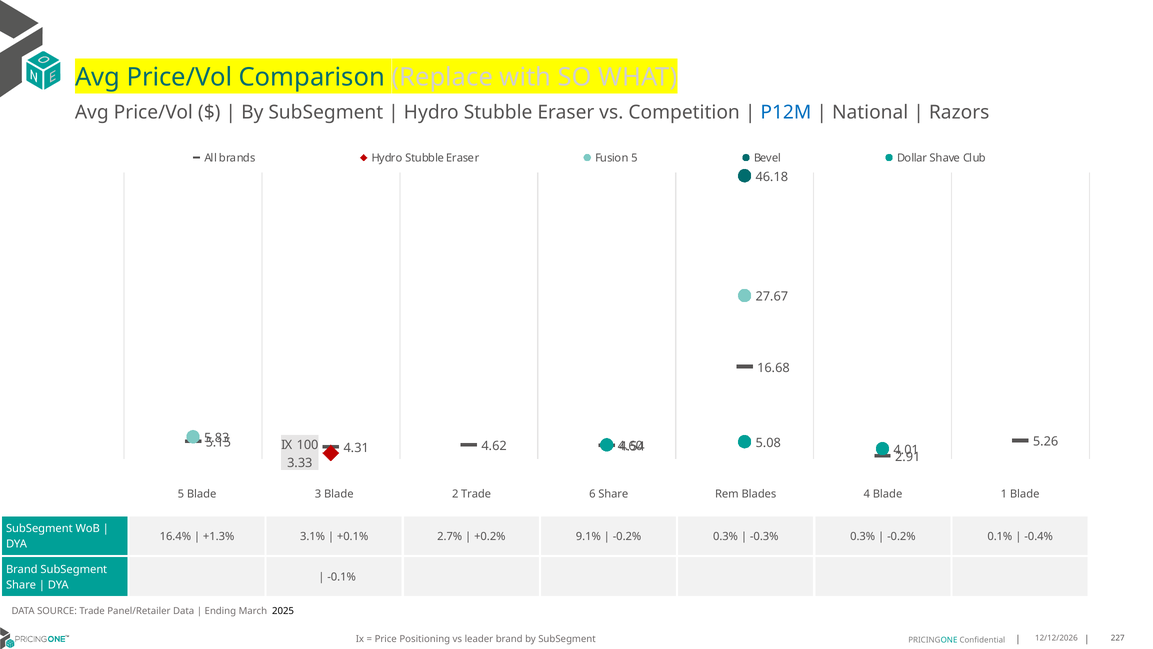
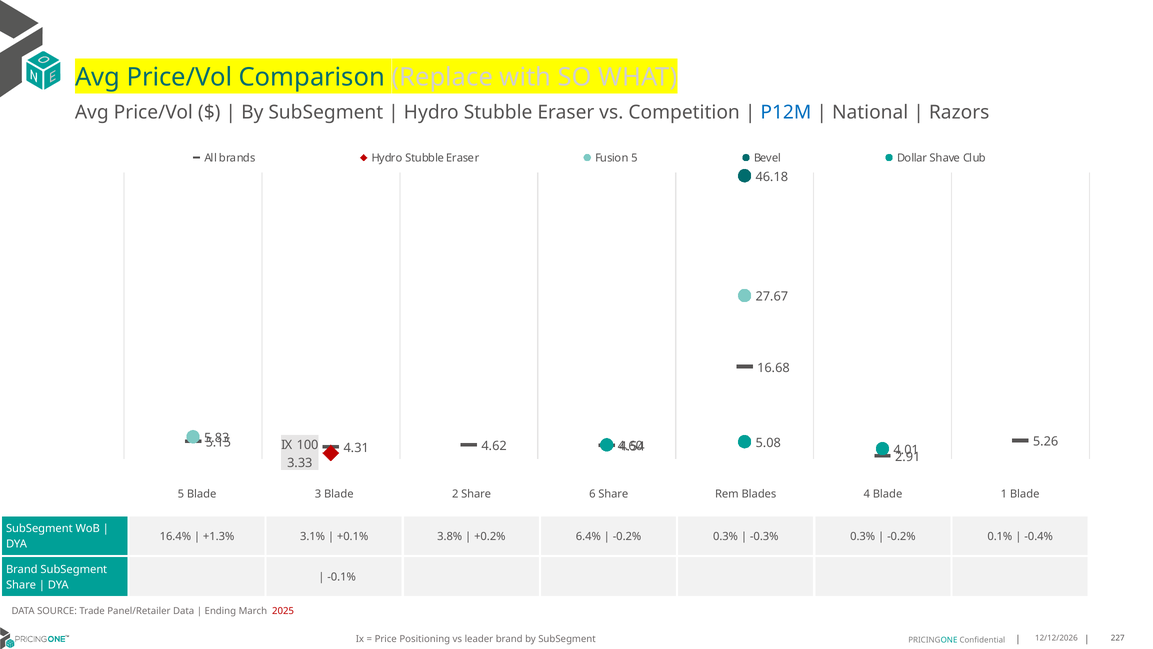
2 Trade: Trade -> Share
2.7%: 2.7% -> 3.8%
9.1%: 9.1% -> 6.4%
2025 colour: black -> red
